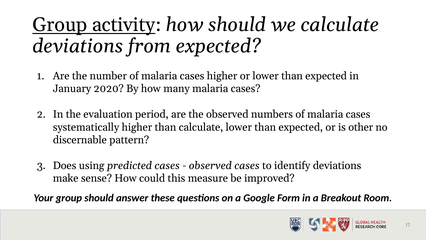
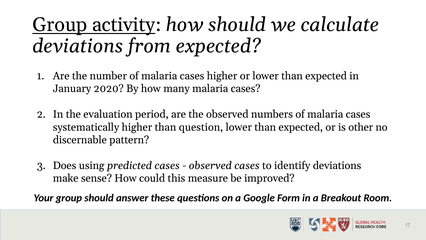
than calculate: calculate -> question
